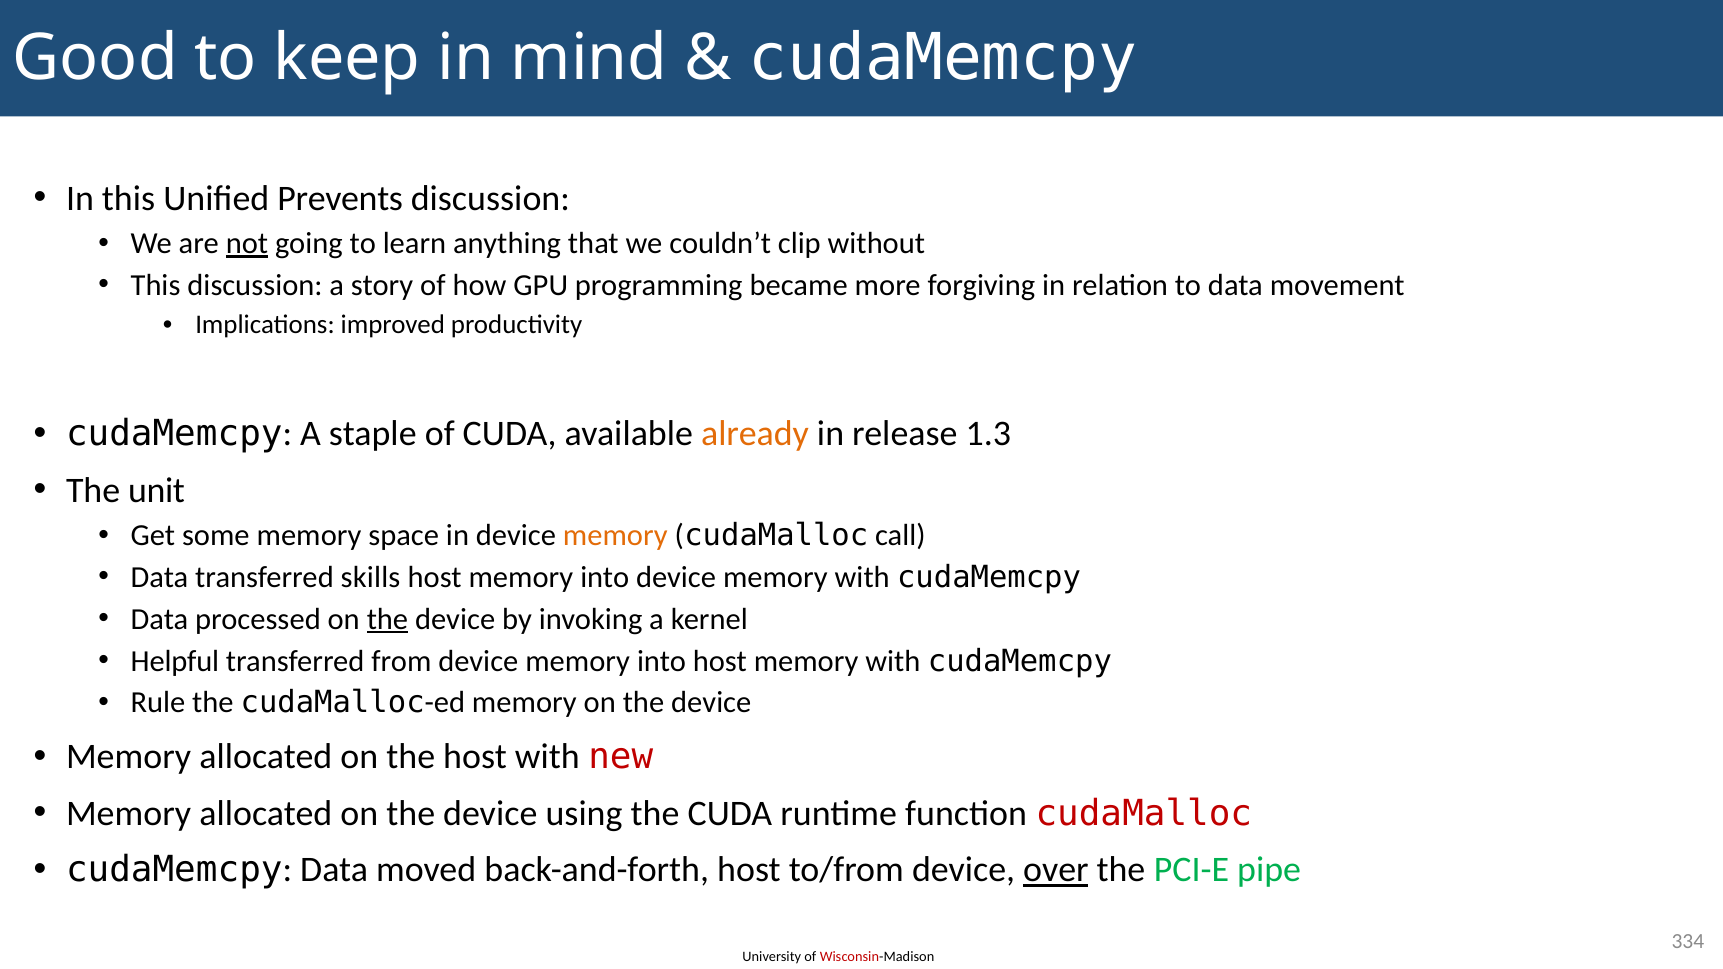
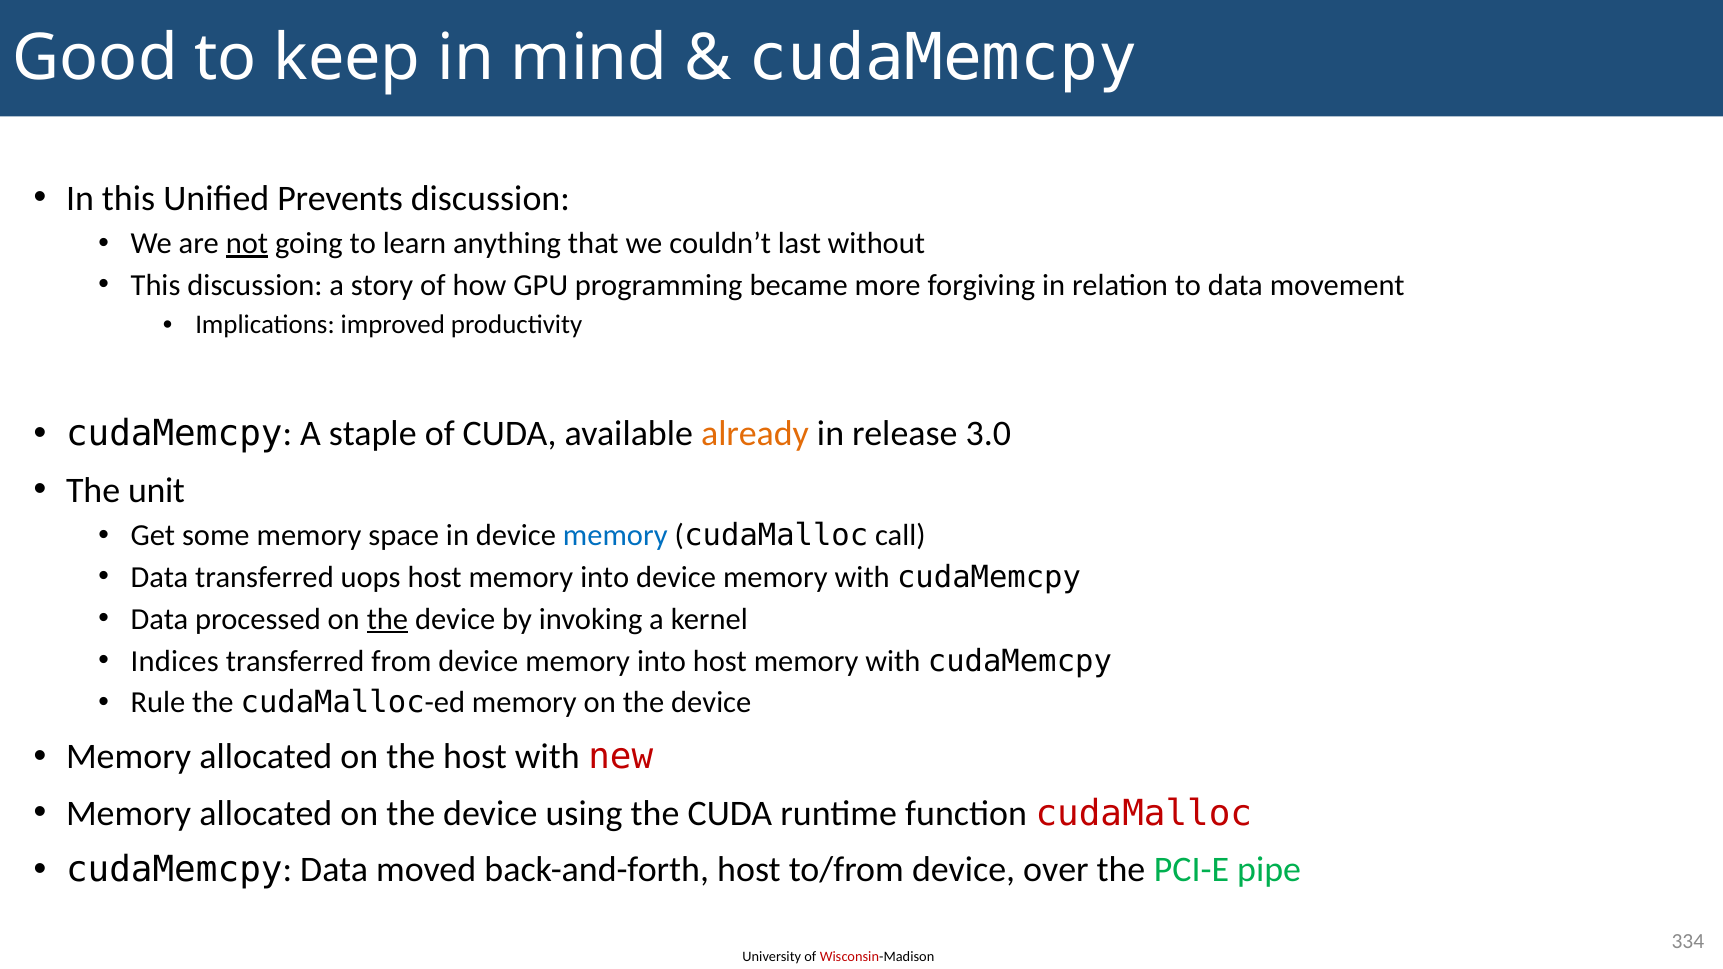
clip: clip -> last
1.3: 1.3 -> 3.0
memory at (615, 535) colour: orange -> blue
skills: skills -> uops
Helpful: Helpful -> Indices
over underline: present -> none
